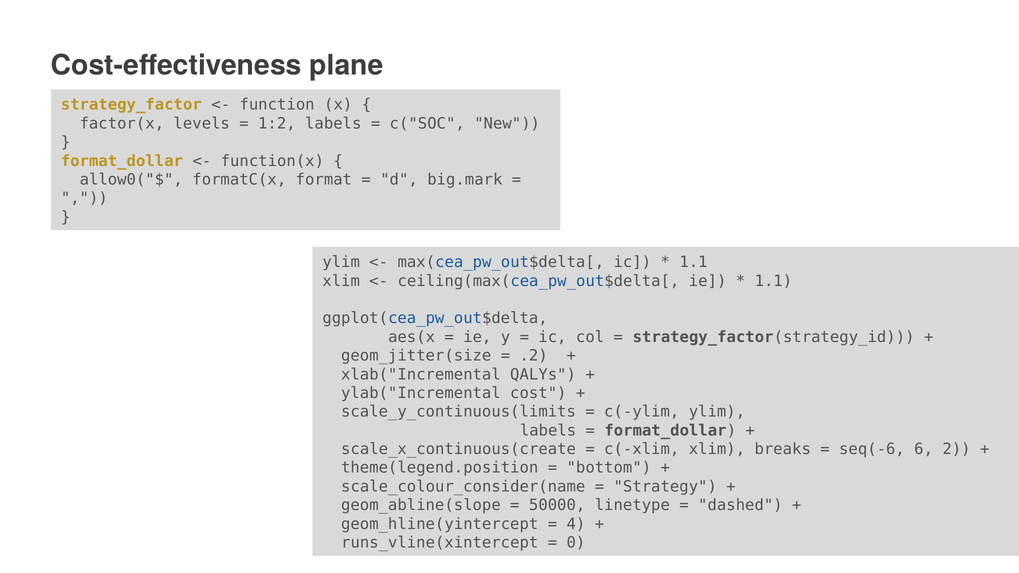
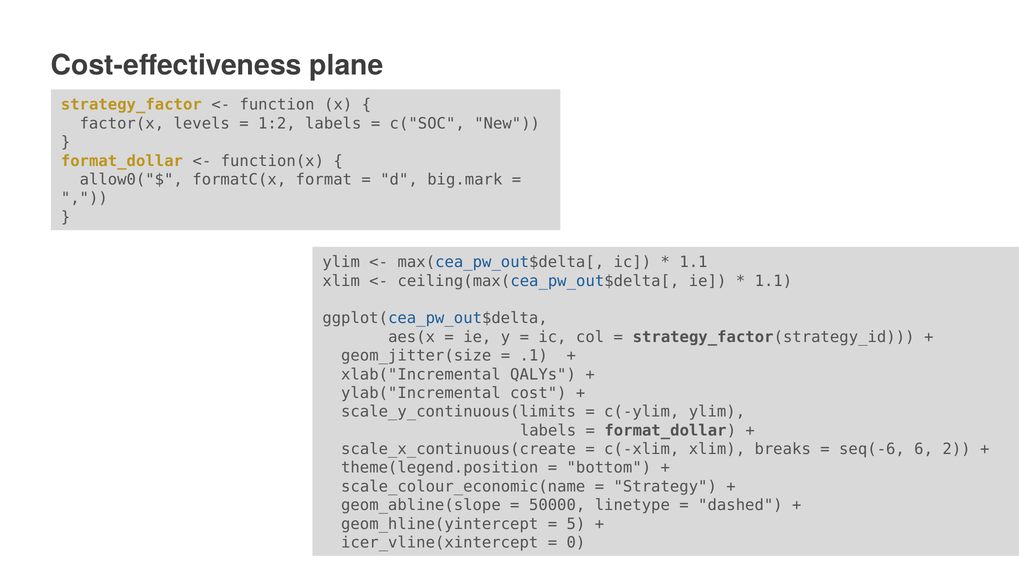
.2: .2 -> .1
scale_colour_consider(name: scale_colour_consider(name -> scale_colour_economic(name
4: 4 -> 5
runs_vline(xintercept: runs_vline(xintercept -> icer_vline(xintercept
